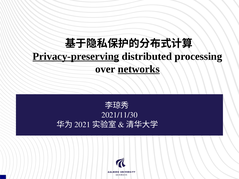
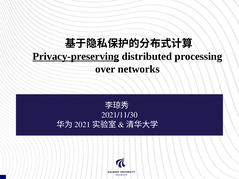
networks underline: present -> none
